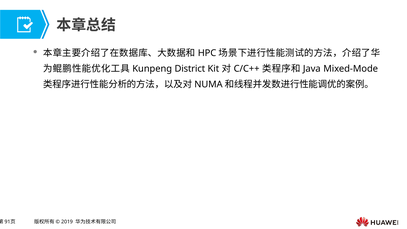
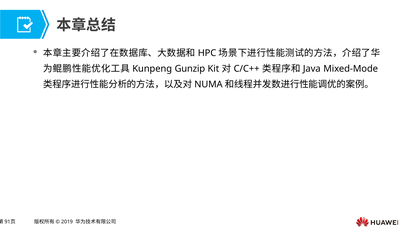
District: District -> Gunzip
